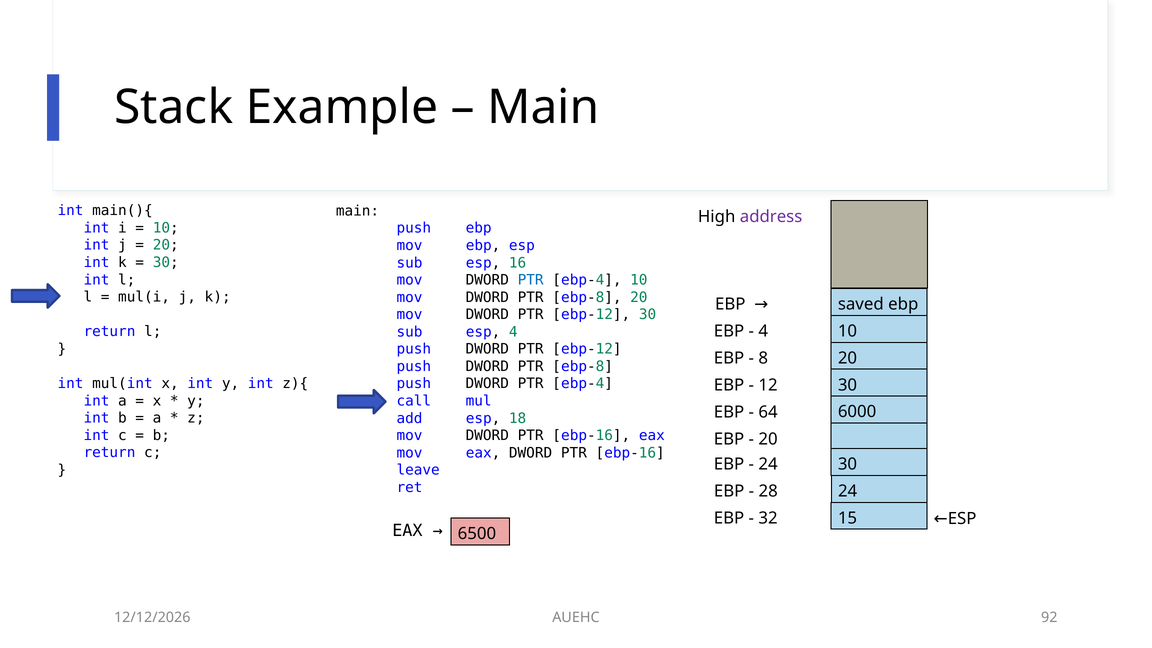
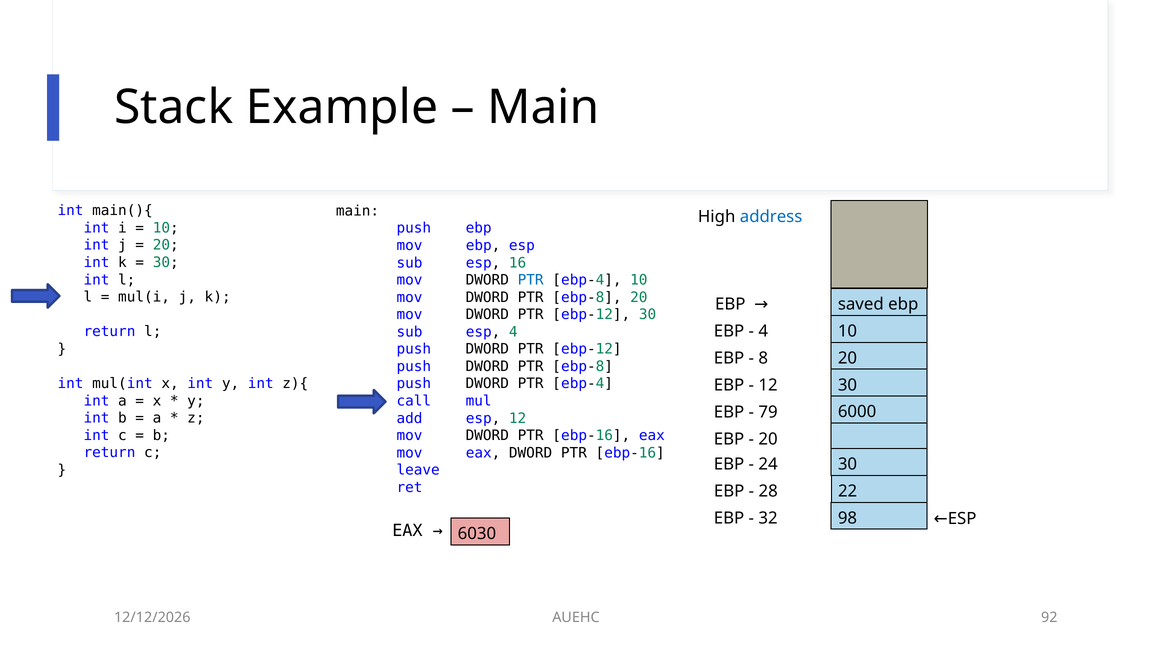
address colour: purple -> blue
64: 64 -> 79
esp 18: 18 -> 12
28 24: 24 -> 22
15: 15 -> 98
6500: 6500 -> 6030
